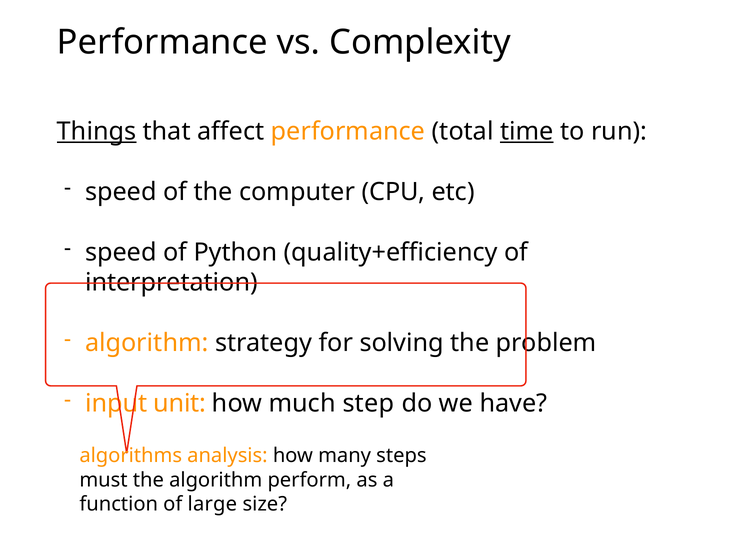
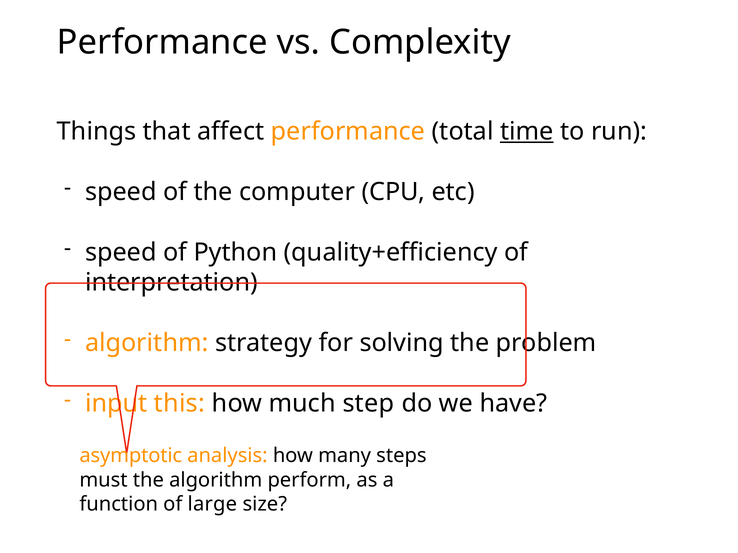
Things underline: present -> none
unit: unit -> this
algorithms: algorithms -> asymptotic
